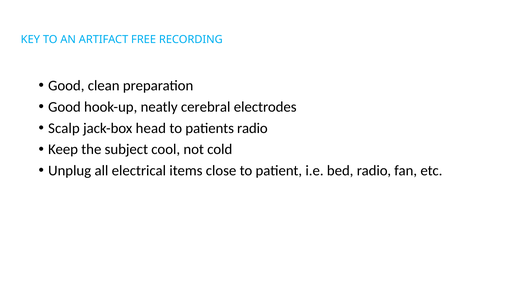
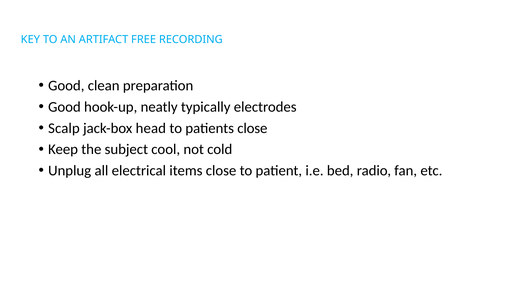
cerebral: cerebral -> typically
patients radio: radio -> close
